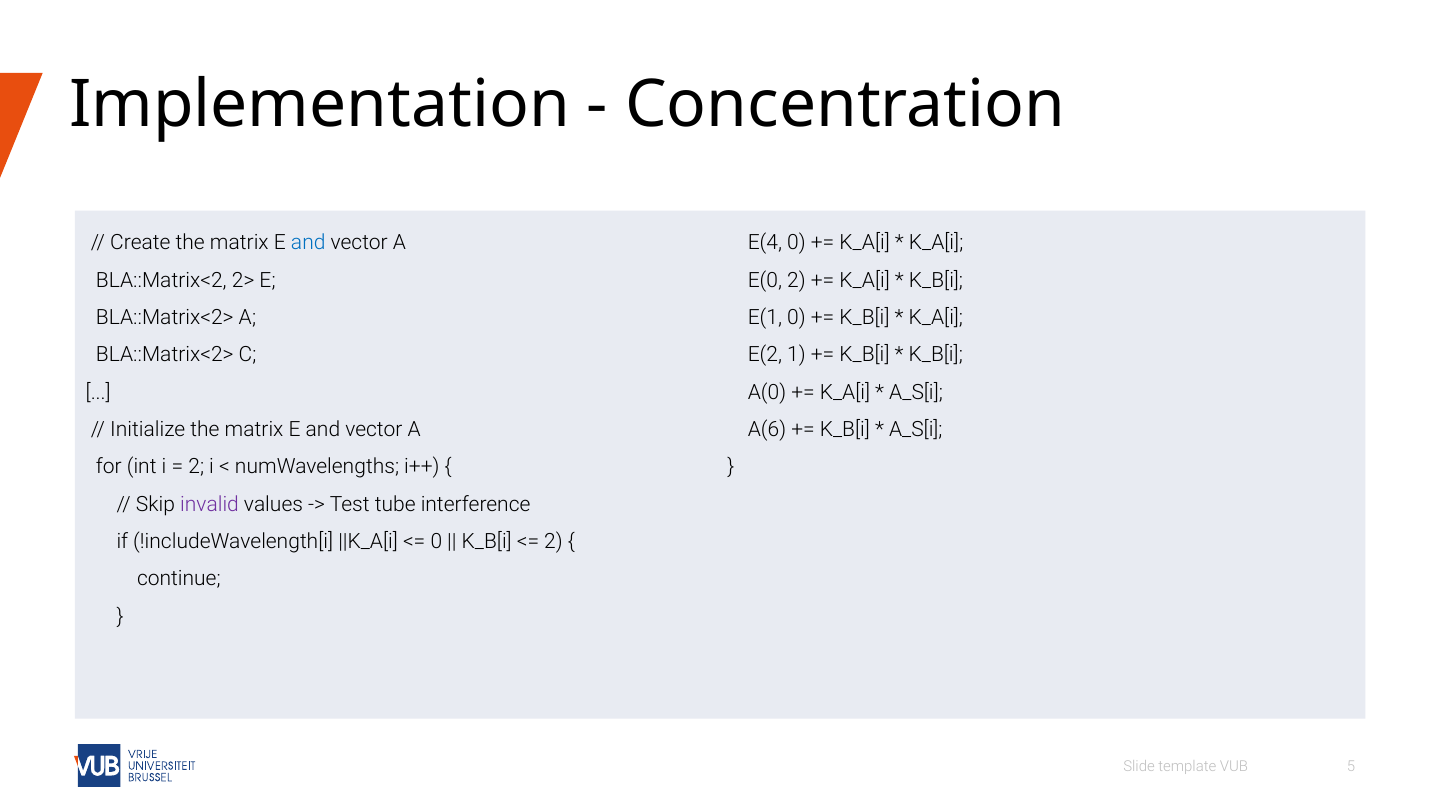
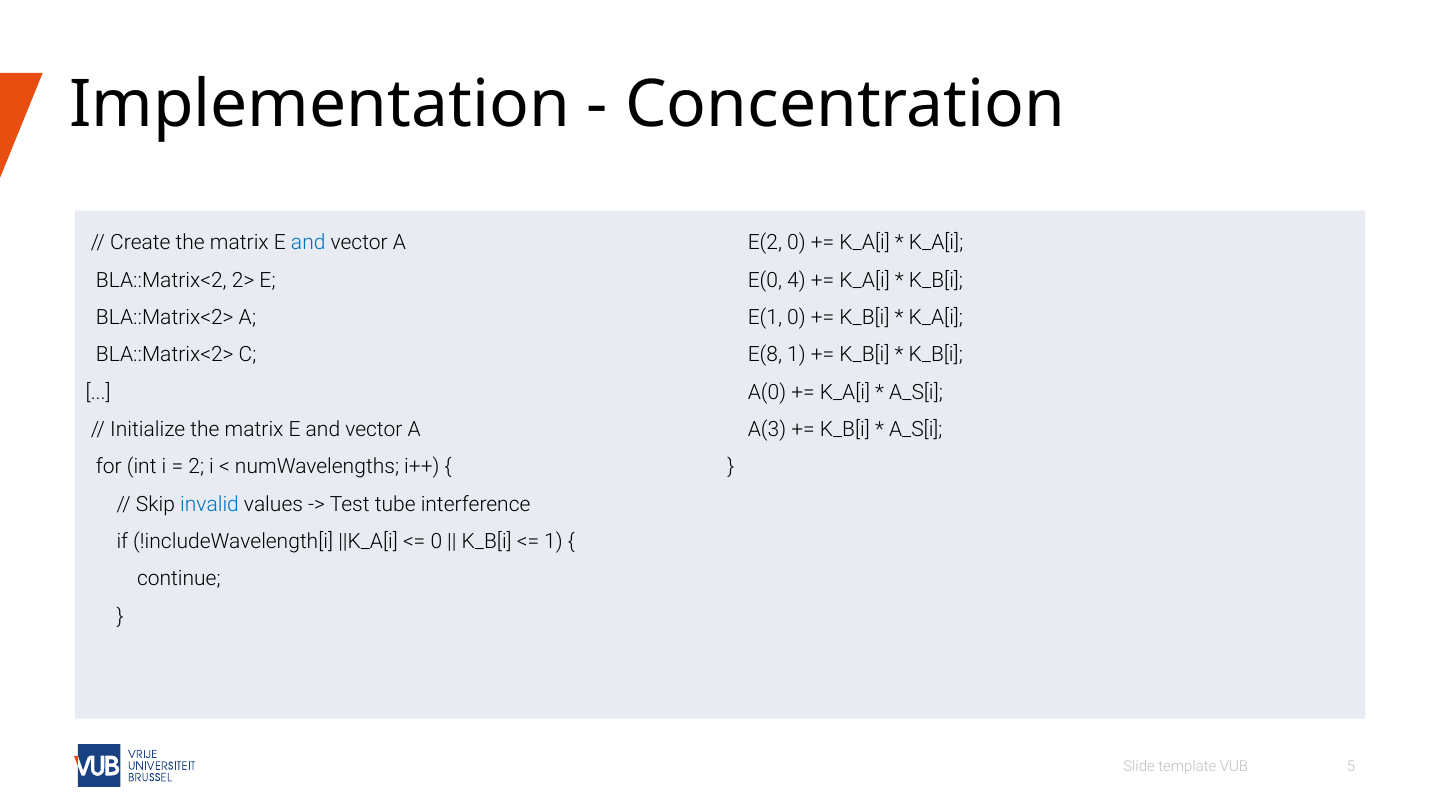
E(4: E(4 -> E(2
E(0 2: 2 -> 4
E(2: E(2 -> E(8
A(6: A(6 -> A(3
invalid colour: purple -> blue
2 at (553, 542): 2 -> 1
